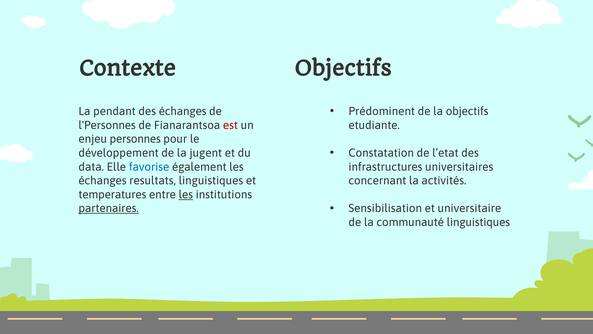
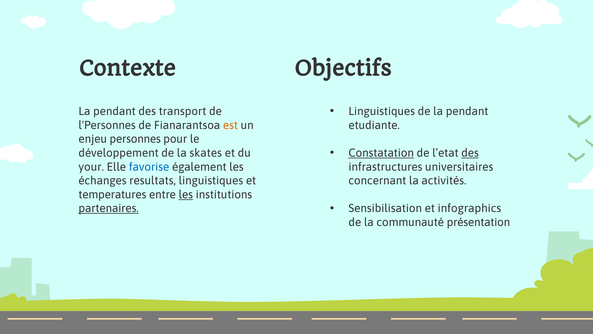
Prédominent at (382, 111): Prédominent -> Linguistiques
de la objectifs: objectifs -> pendant
des échanges: échanges -> transport
est colour: red -> orange
Constatation underline: none -> present
des at (470, 153) underline: none -> present
jugent: jugent -> skates
data: data -> your
universitaire: universitaire -> infographics
communauté linguistiques: linguistiques -> présentation
